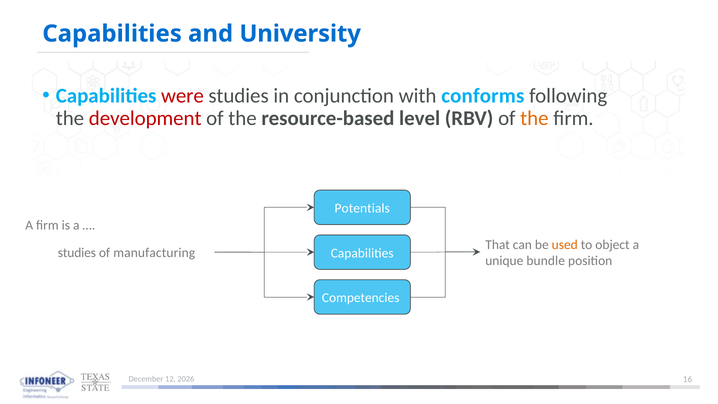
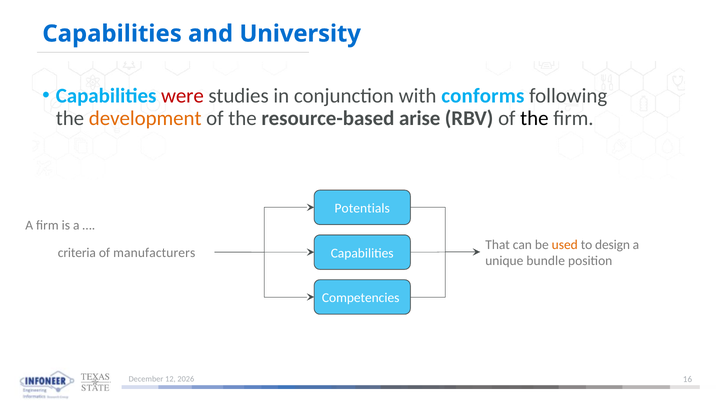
development colour: red -> orange
level: level -> arise
the at (534, 118) colour: orange -> black
object: object -> design
studies at (77, 253): studies -> criteria
manufacturing: manufacturing -> manufacturers
